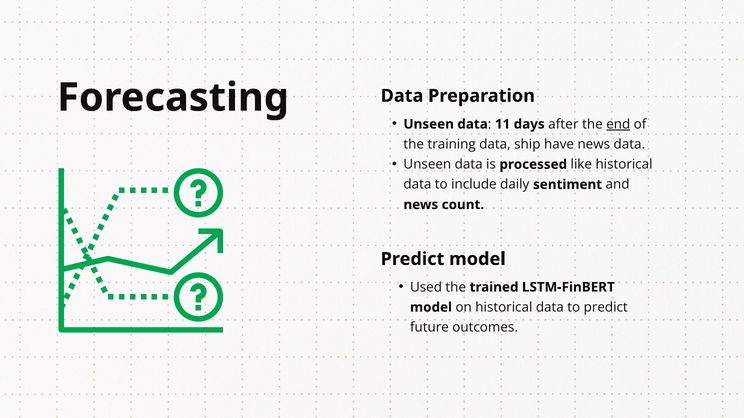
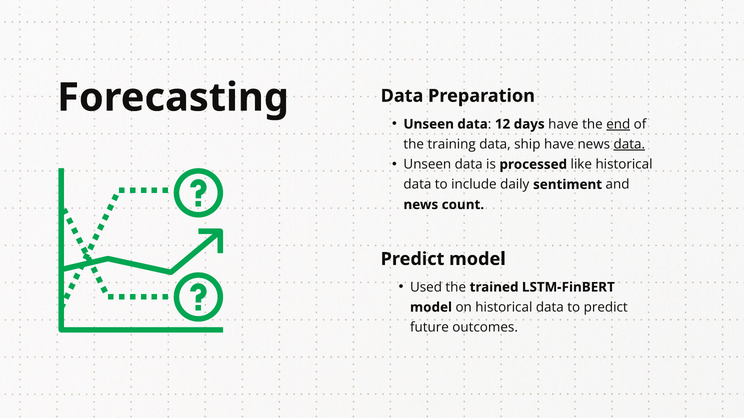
11: 11 -> 12
days after: after -> have
data at (629, 144) underline: none -> present
